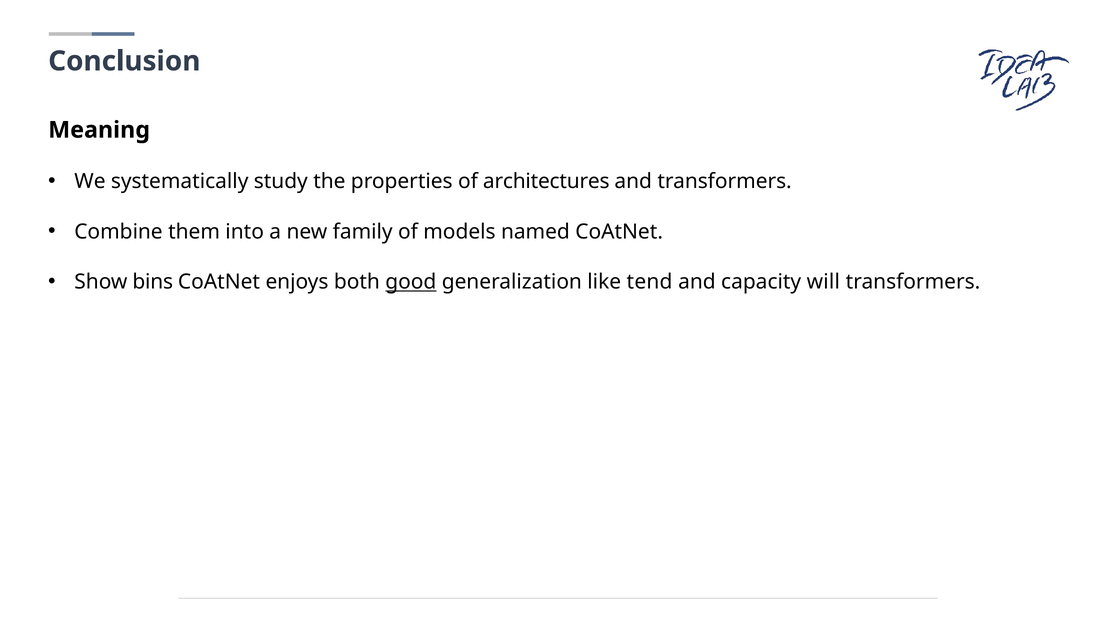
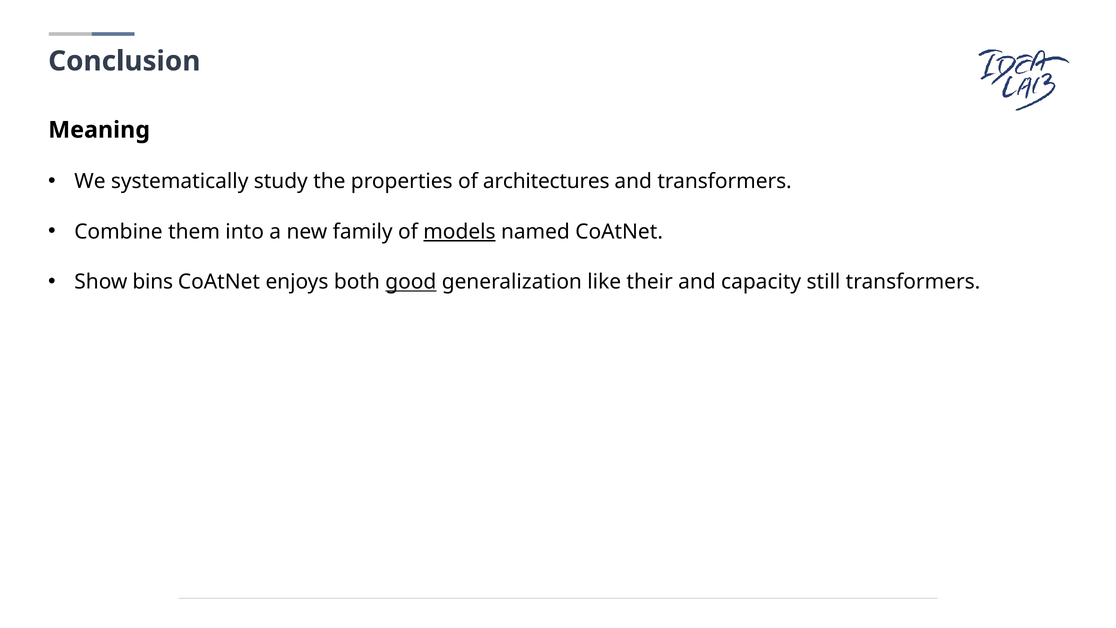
models underline: none -> present
tend: tend -> their
will: will -> still
